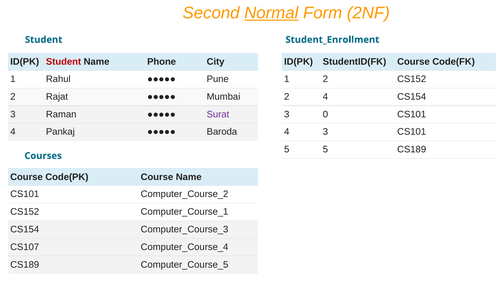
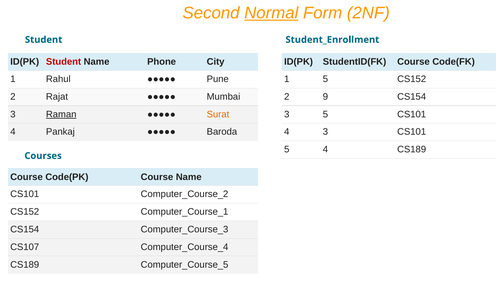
1 2: 2 -> 5
2 4: 4 -> 9
Raman underline: none -> present
Surat colour: purple -> orange
3 0: 0 -> 5
5 5: 5 -> 4
